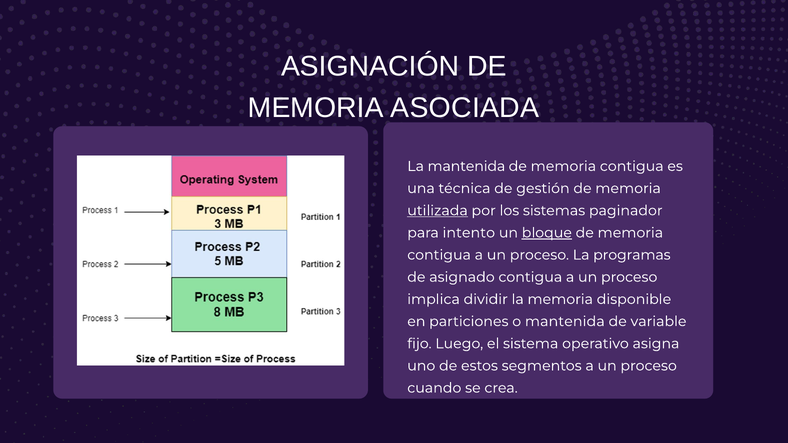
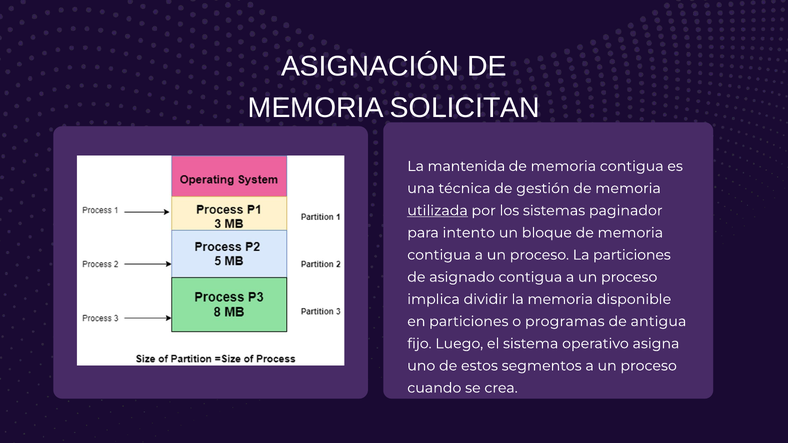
ASOCIADA: ASOCIADA -> SOLICITAN
bloque underline: present -> none
La programas: programas -> particiones
o mantenida: mantenida -> programas
variable: variable -> antigua
